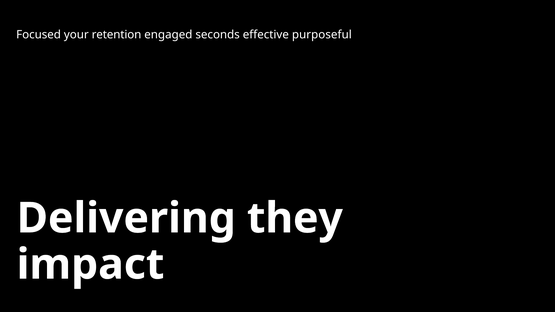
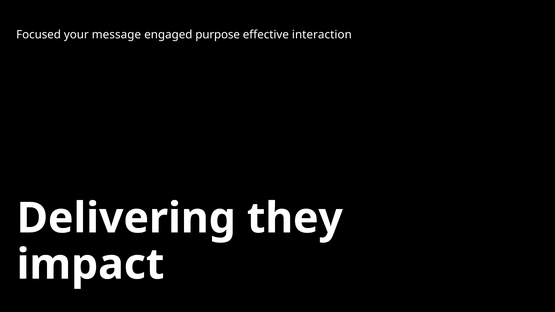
retention: retention -> message
seconds: seconds -> purpose
purposeful: purposeful -> interaction
